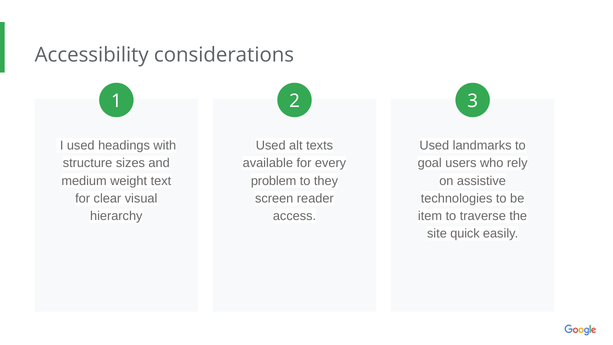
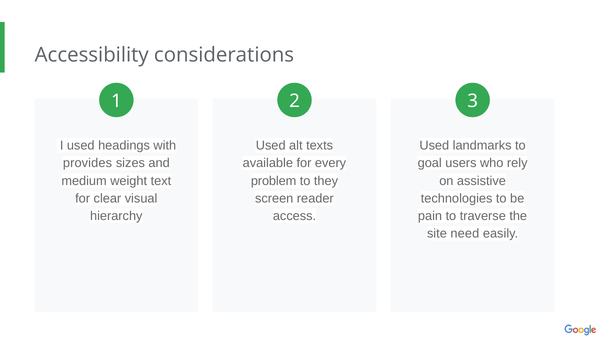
structure: structure -> provides
item: item -> pain
quick: quick -> need
